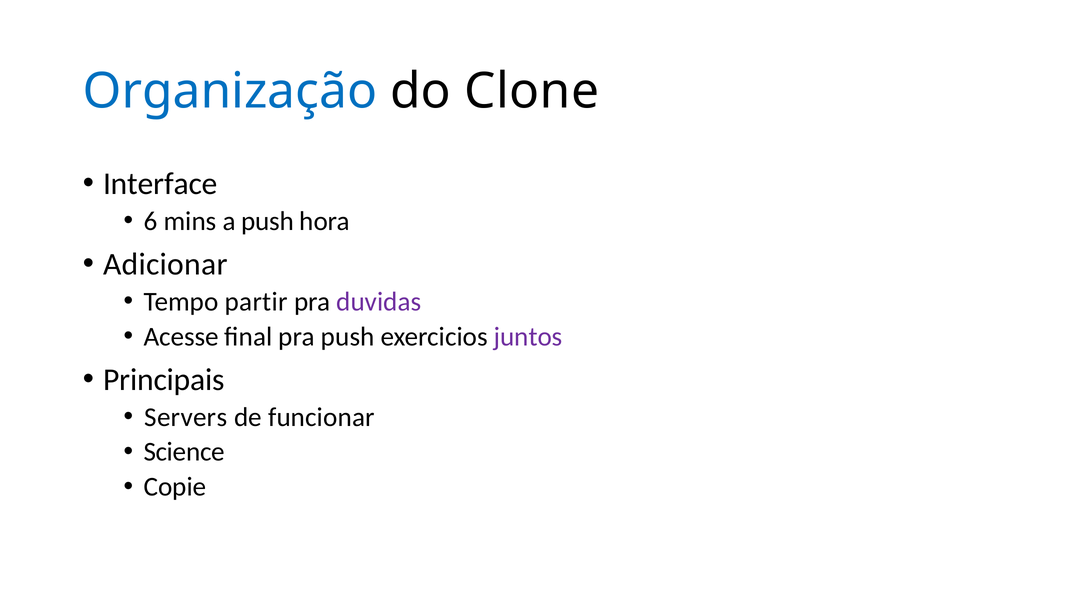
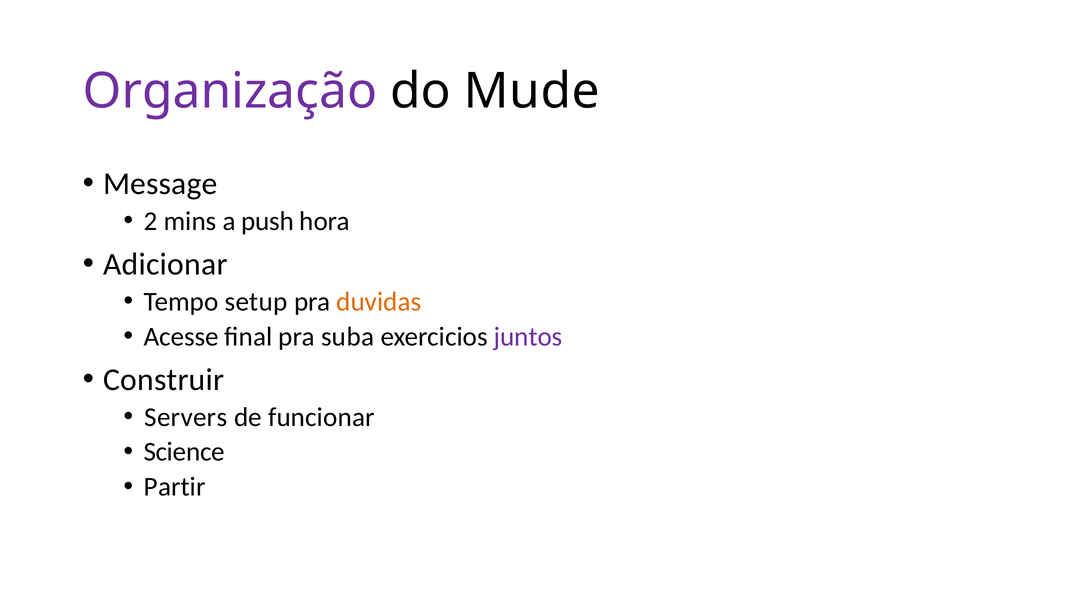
Organização colour: blue -> purple
Clone: Clone -> Mude
Interface: Interface -> Message
6: 6 -> 2
partir: partir -> setup
duvidas colour: purple -> orange
pra push: push -> suba
Principais: Principais -> Construir
Copie: Copie -> Partir
